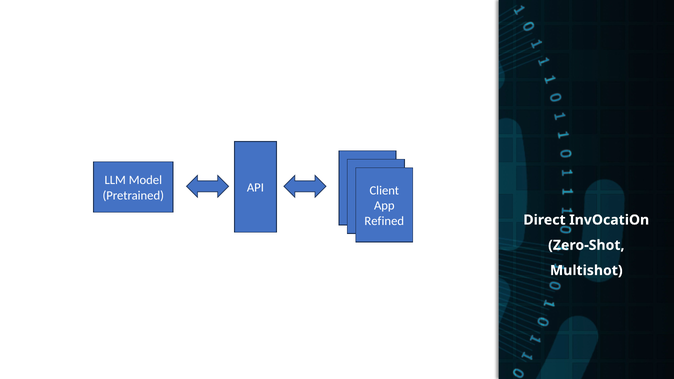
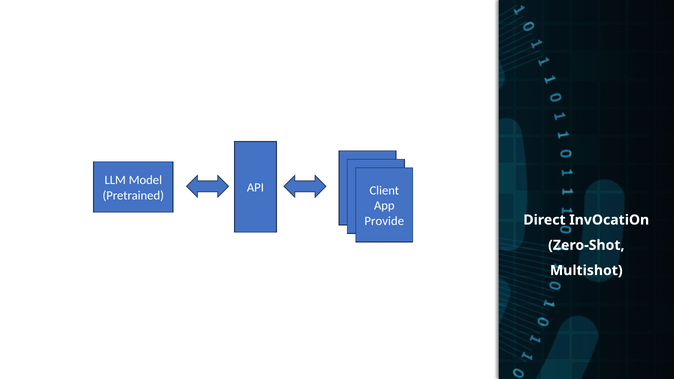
Refined: Refined -> Provide
